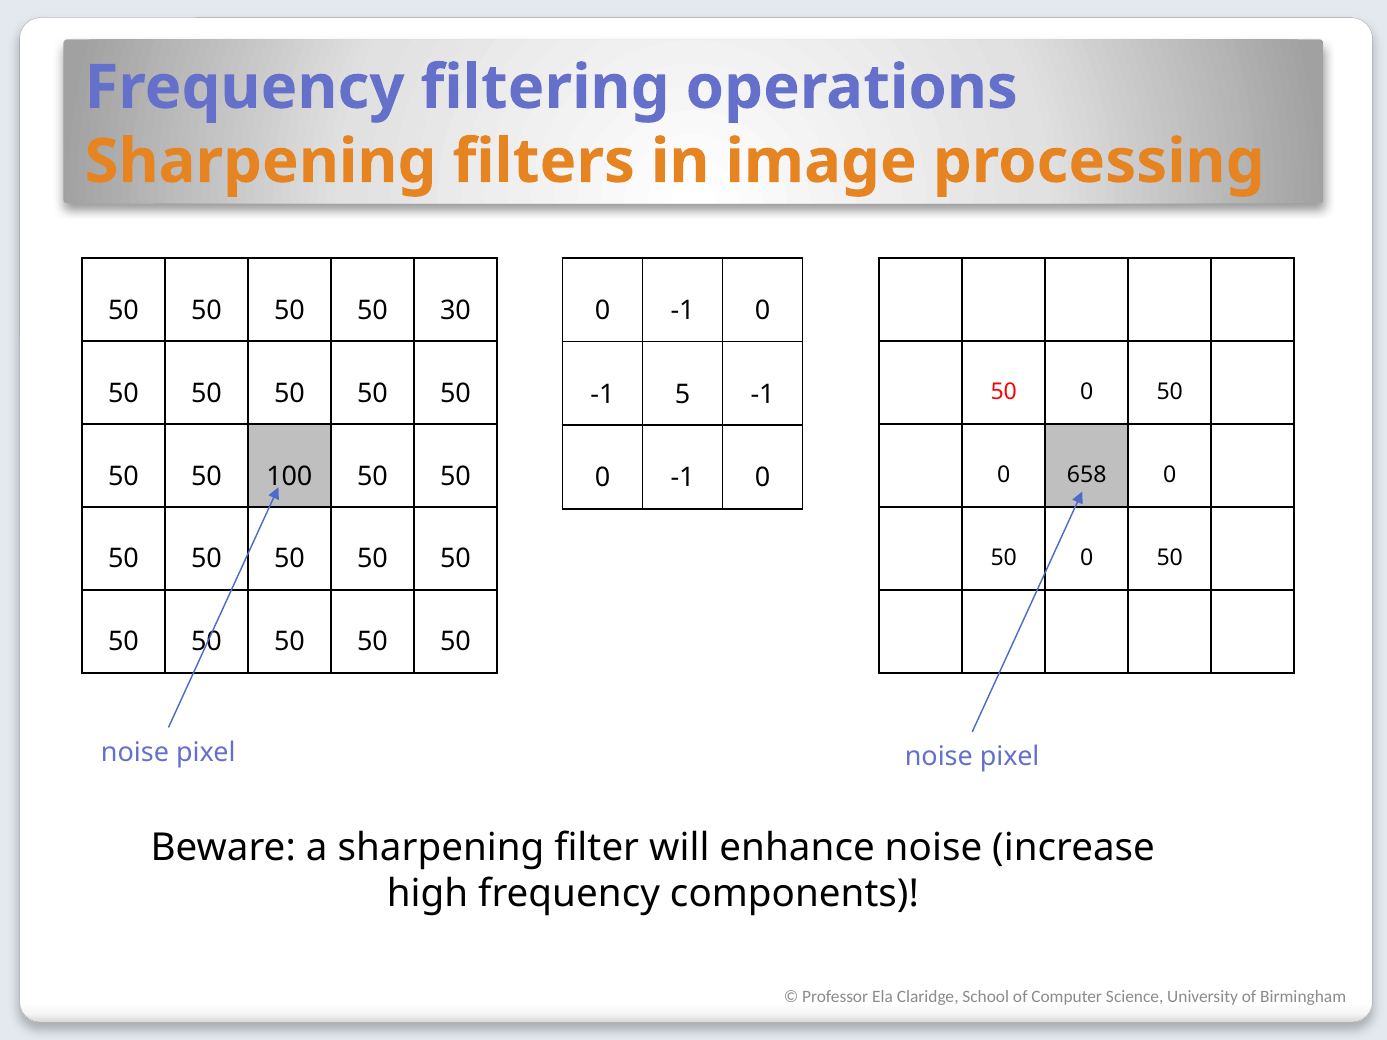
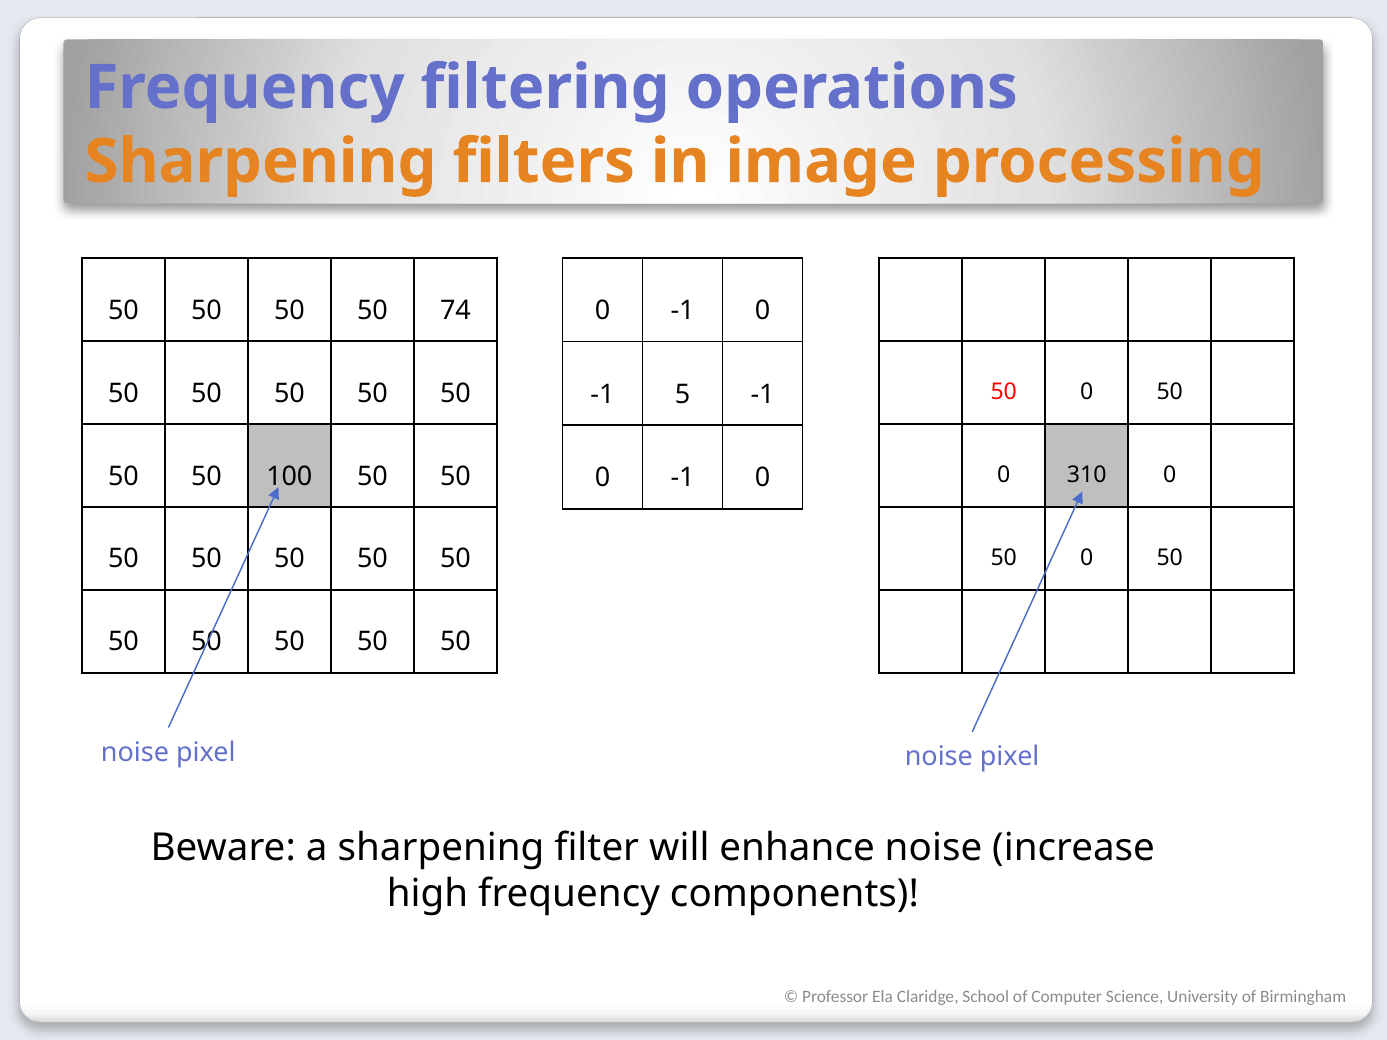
30: 30 -> 74
658: 658 -> 310
